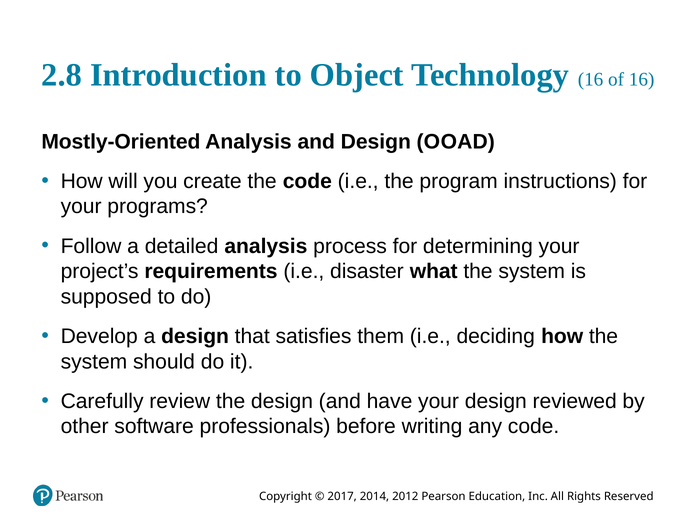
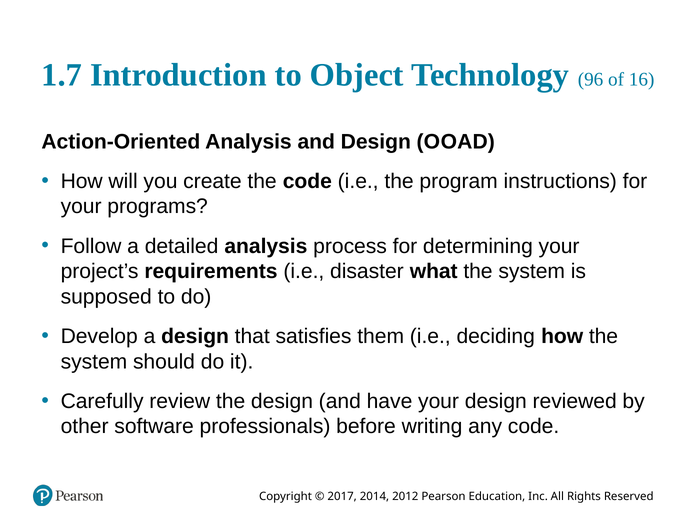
2.8: 2.8 -> 1.7
Technology 16: 16 -> 96
Mostly-Oriented: Mostly-Oriented -> Action-Oriented
